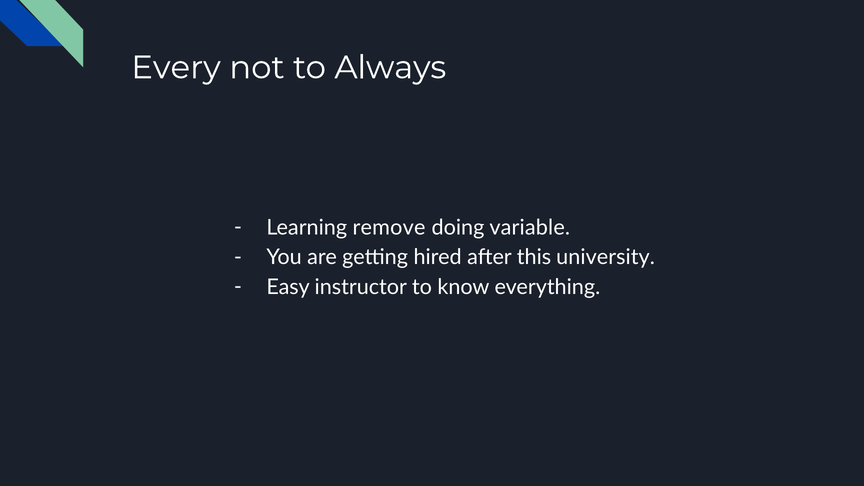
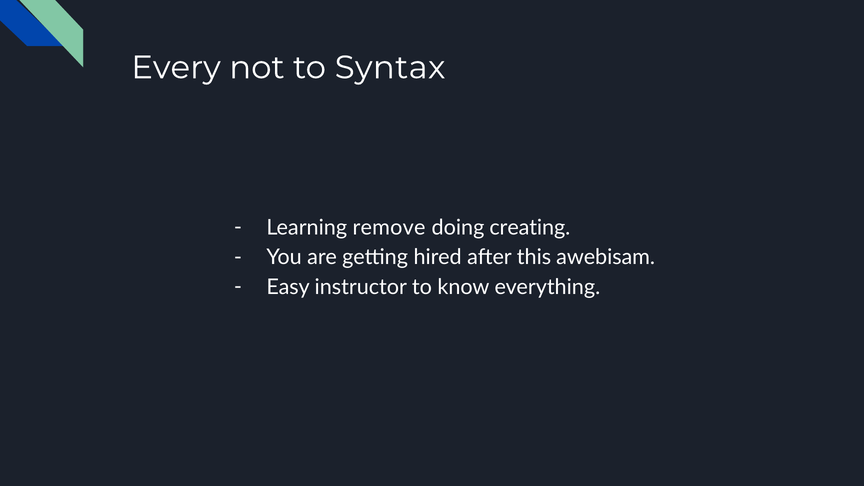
Always: Always -> Syntax
variable: variable -> creating
university: university -> awebisam
